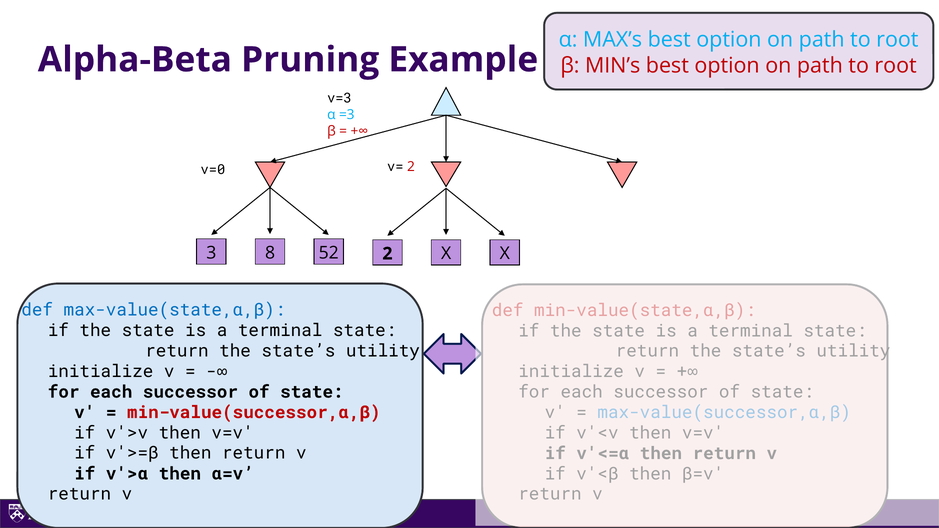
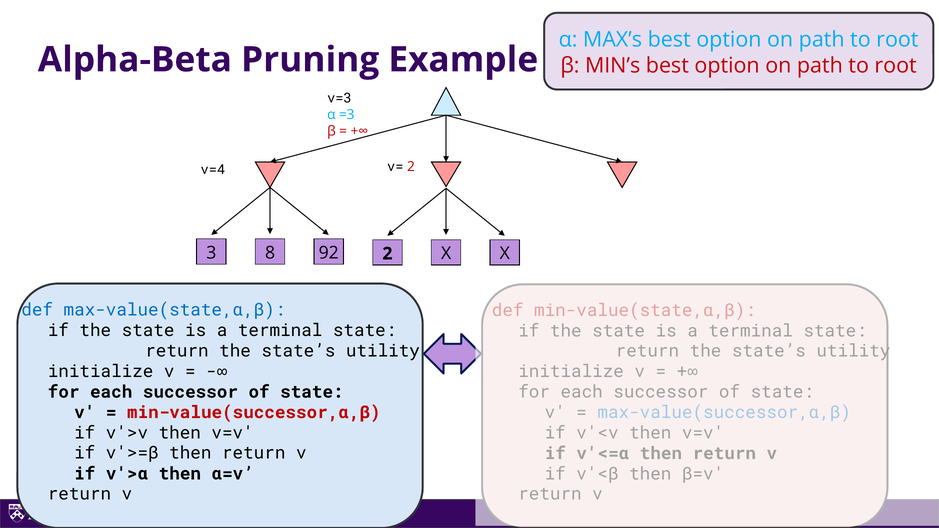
v=0: v=0 -> v=4
52: 52 -> 92
